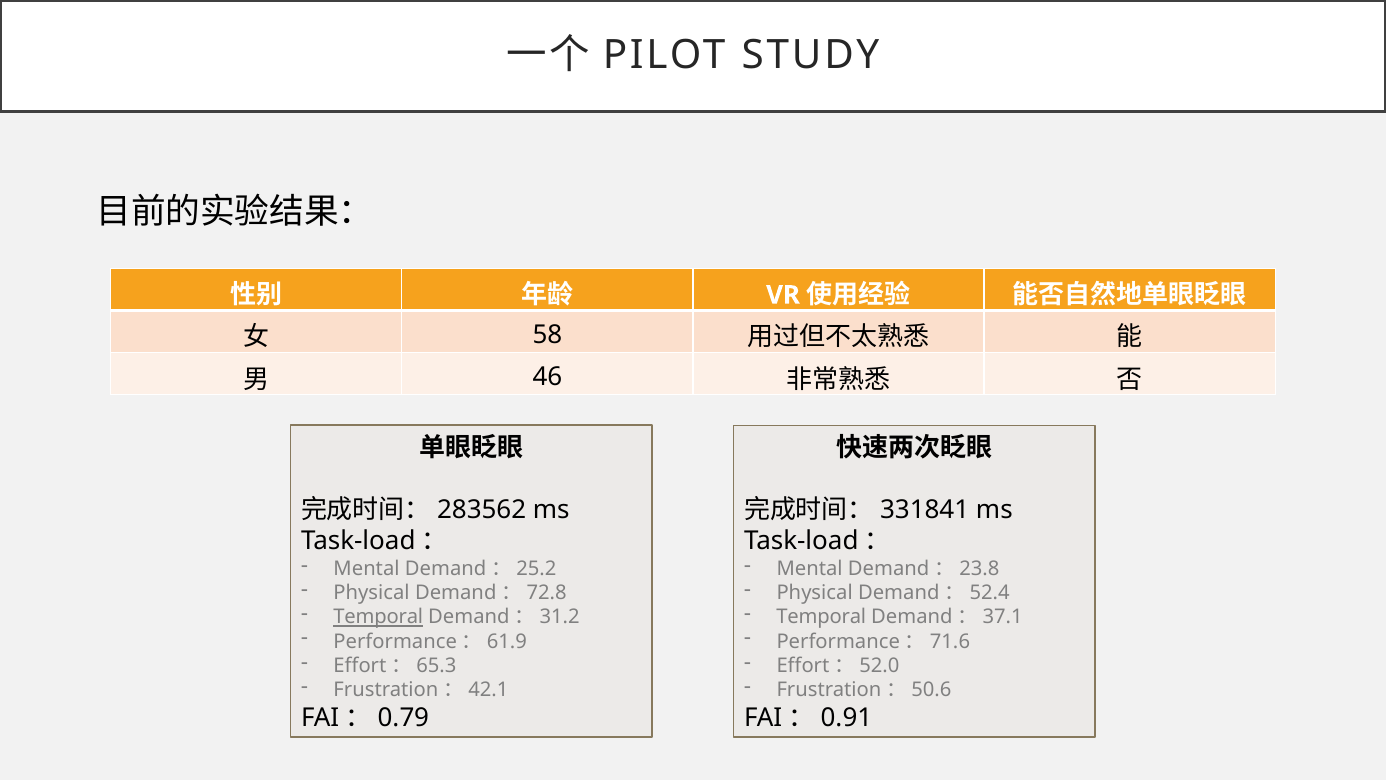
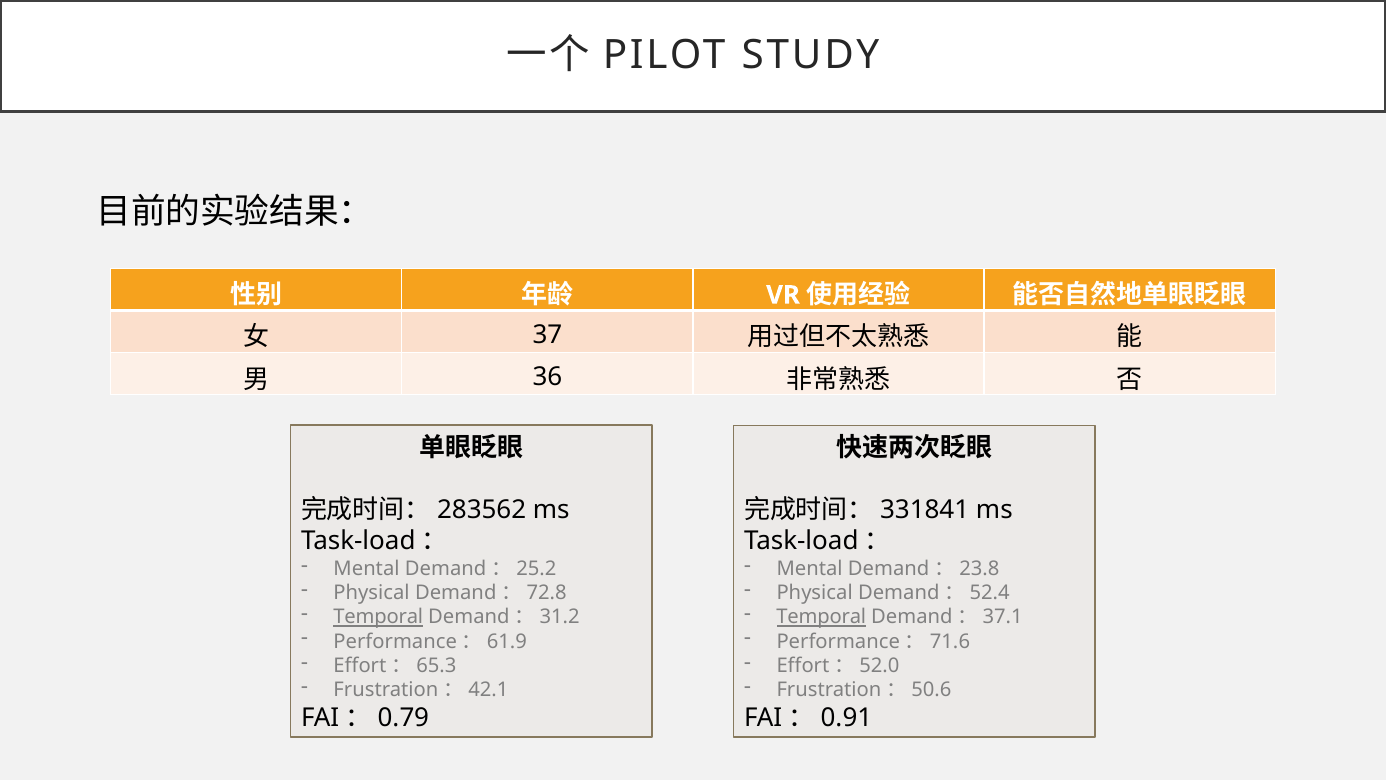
58: 58 -> 37
46: 46 -> 36
Temporal at (821, 617) underline: none -> present
